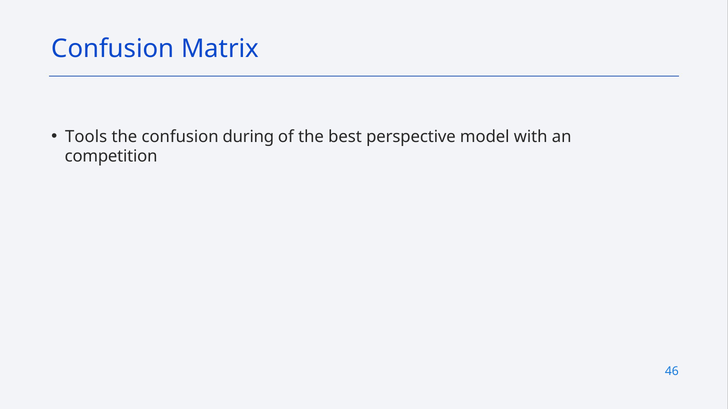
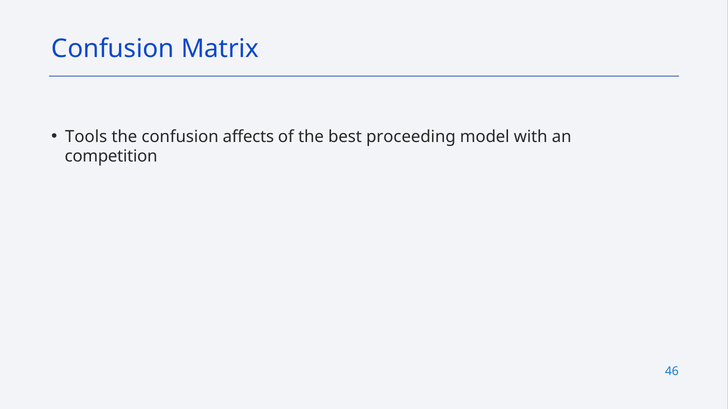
during: during -> affects
perspective: perspective -> proceeding
